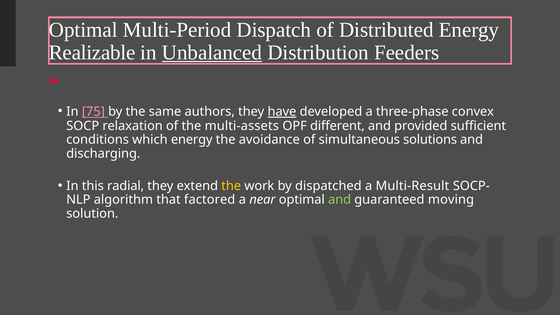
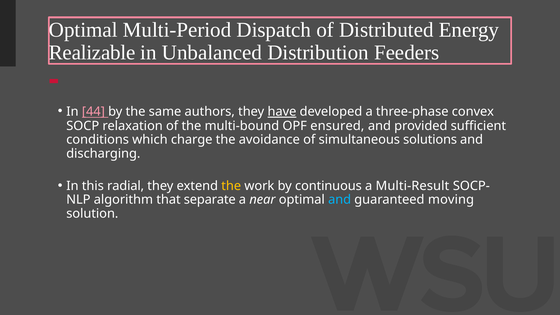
Unbalanced underline: present -> none
75: 75 -> 44
multi-assets: multi-assets -> multi-bound
different: different -> ensured
which energy: energy -> charge
dispatched: dispatched -> continuous
factored: factored -> separate
and at (340, 200) colour: light green -> light blue
